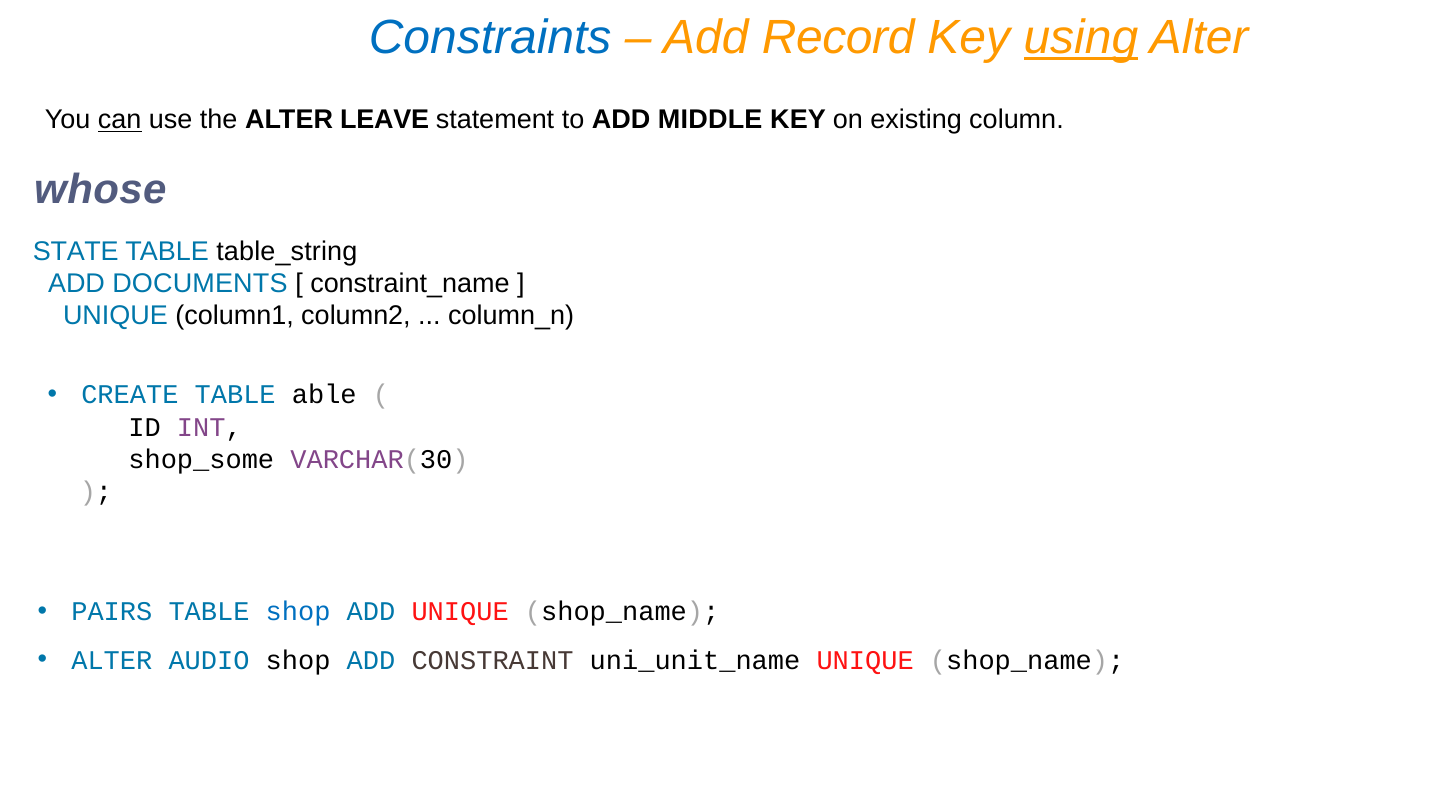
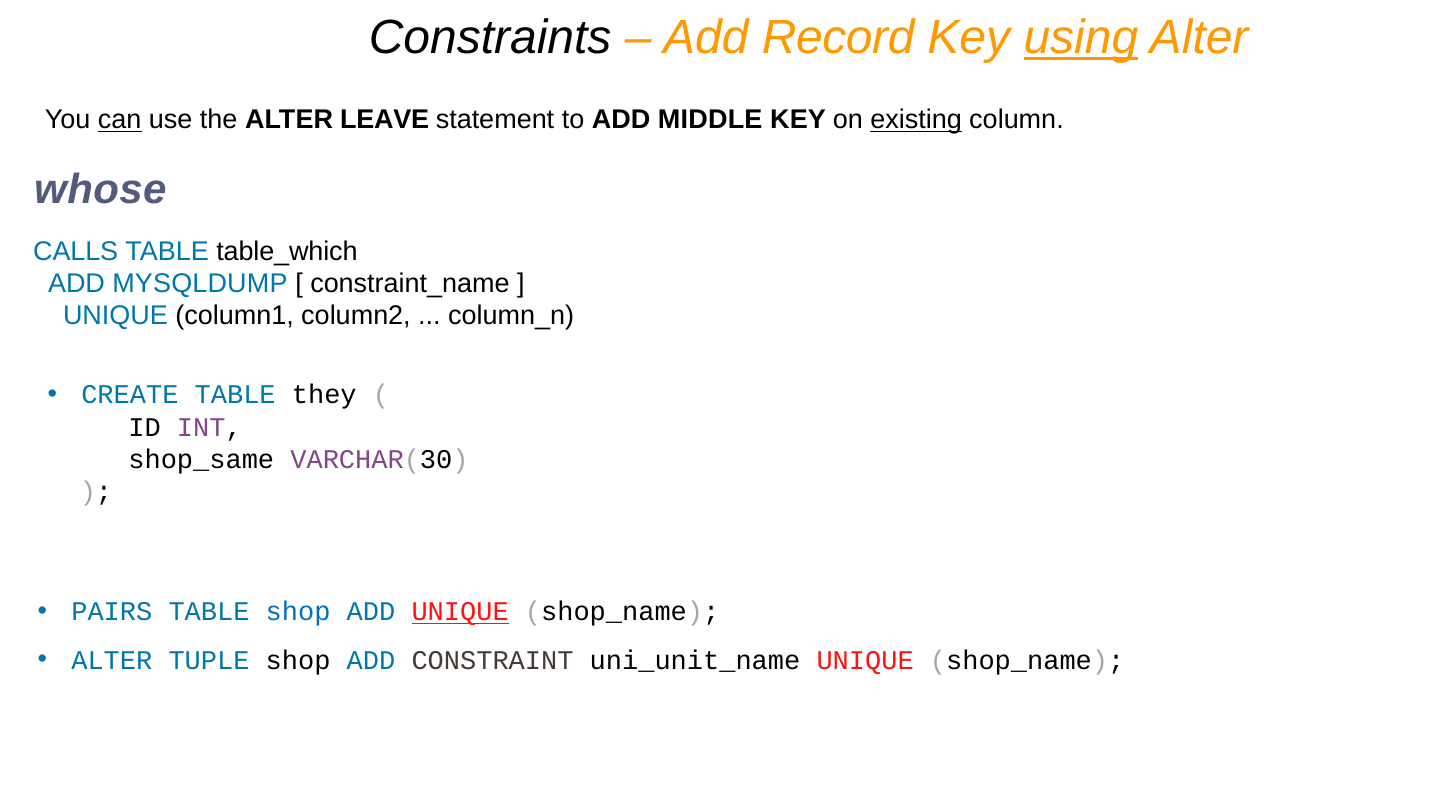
Constraints colour: blue -> black
existing underline: none -> present
STATE: STATE -> CALLS
table_string: table_string -> table_which
DOCUMENTS: DOCUMENTS -> MYSQLDUMP
able: able -> they
shop_some: shop_some -> shop_same
UNIQUE at (460, 612) underline: none -> present
AUDIO: AUDIO -> TUPLE
